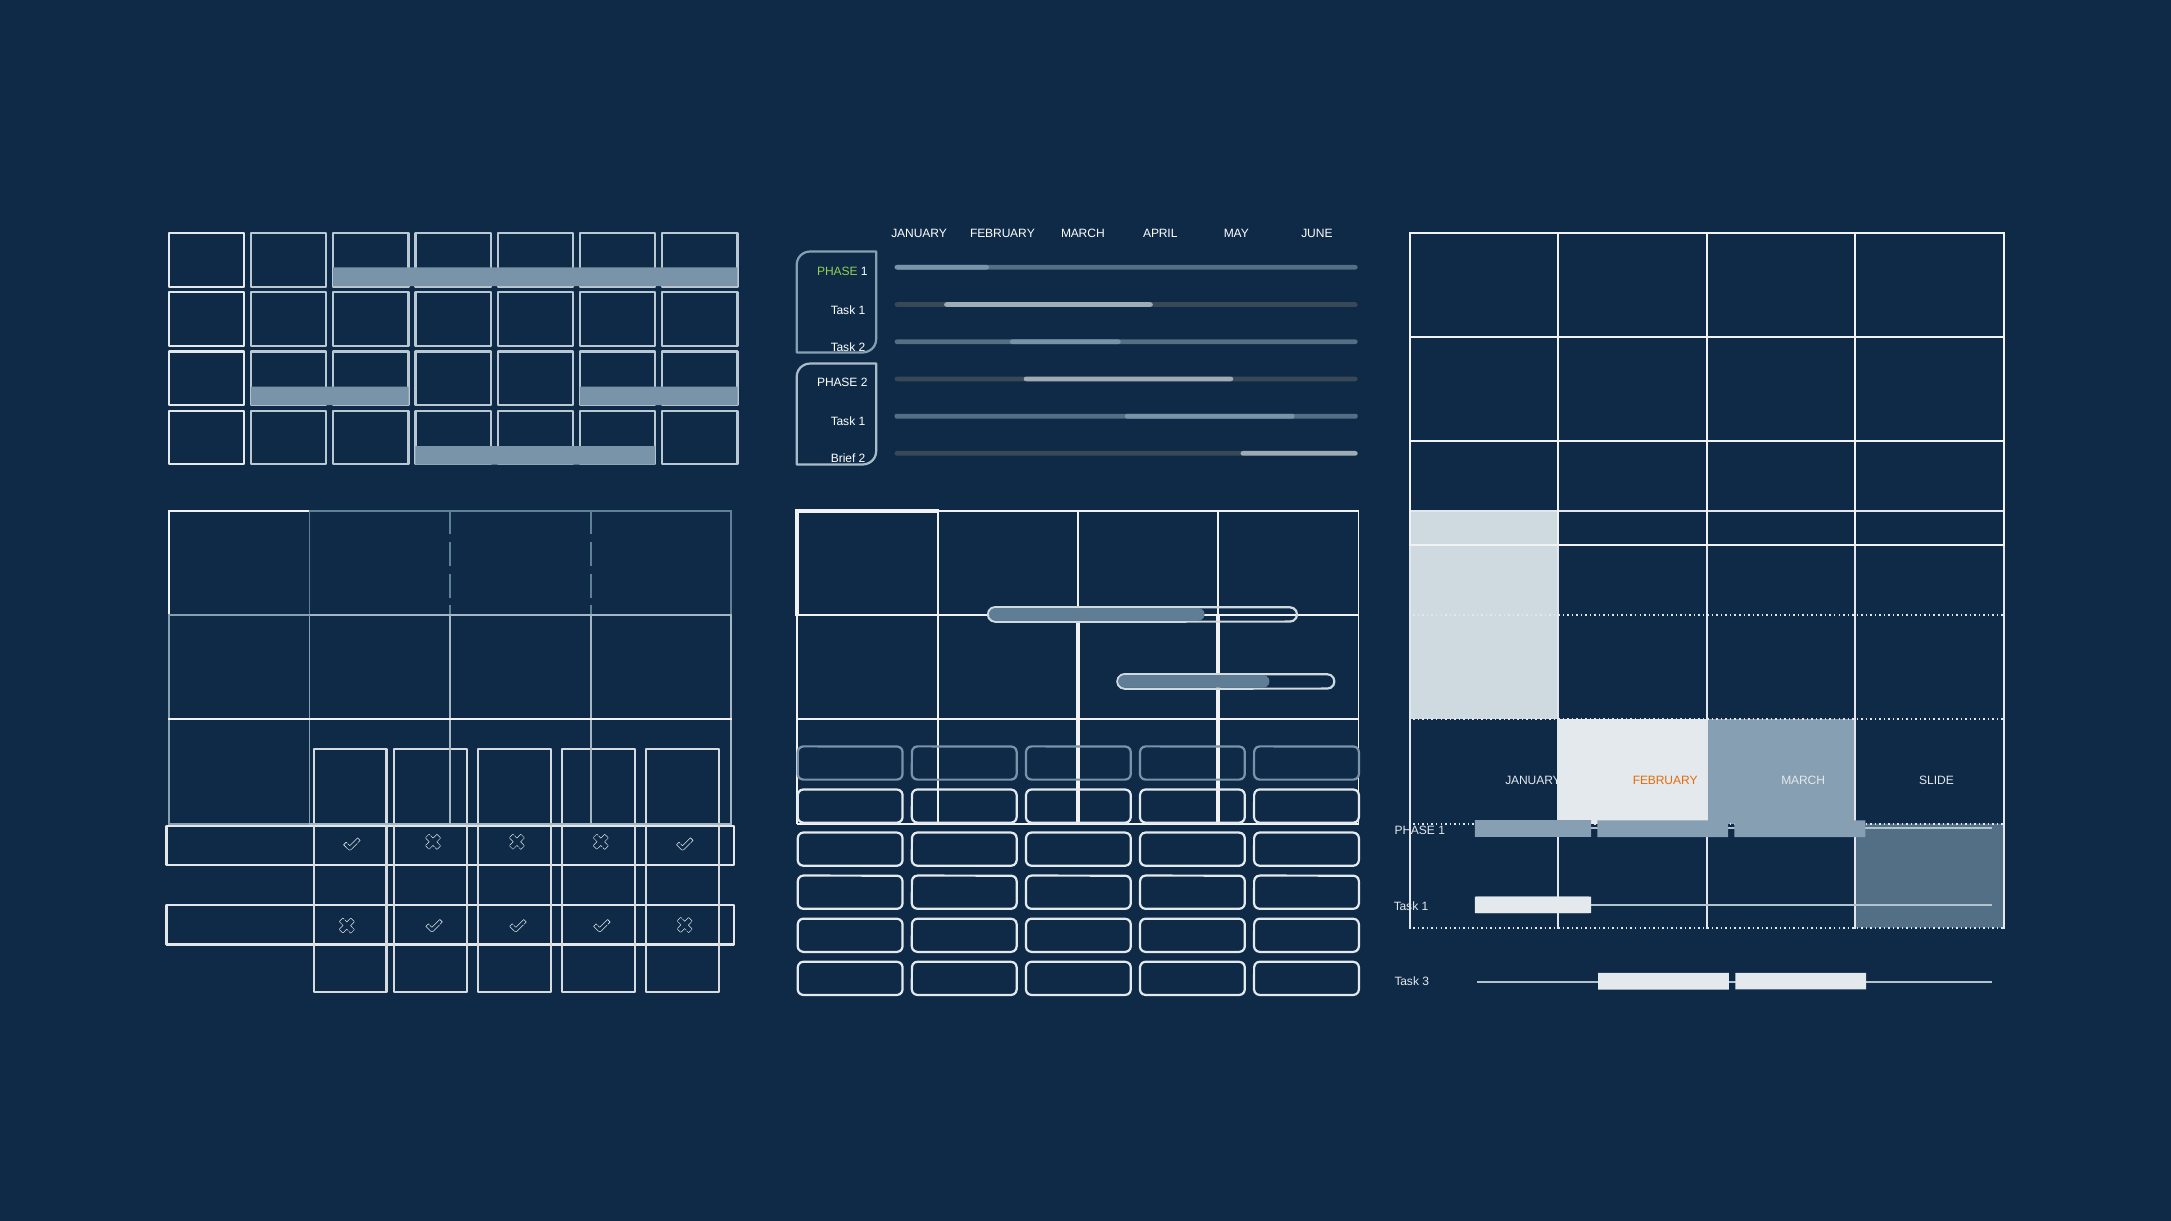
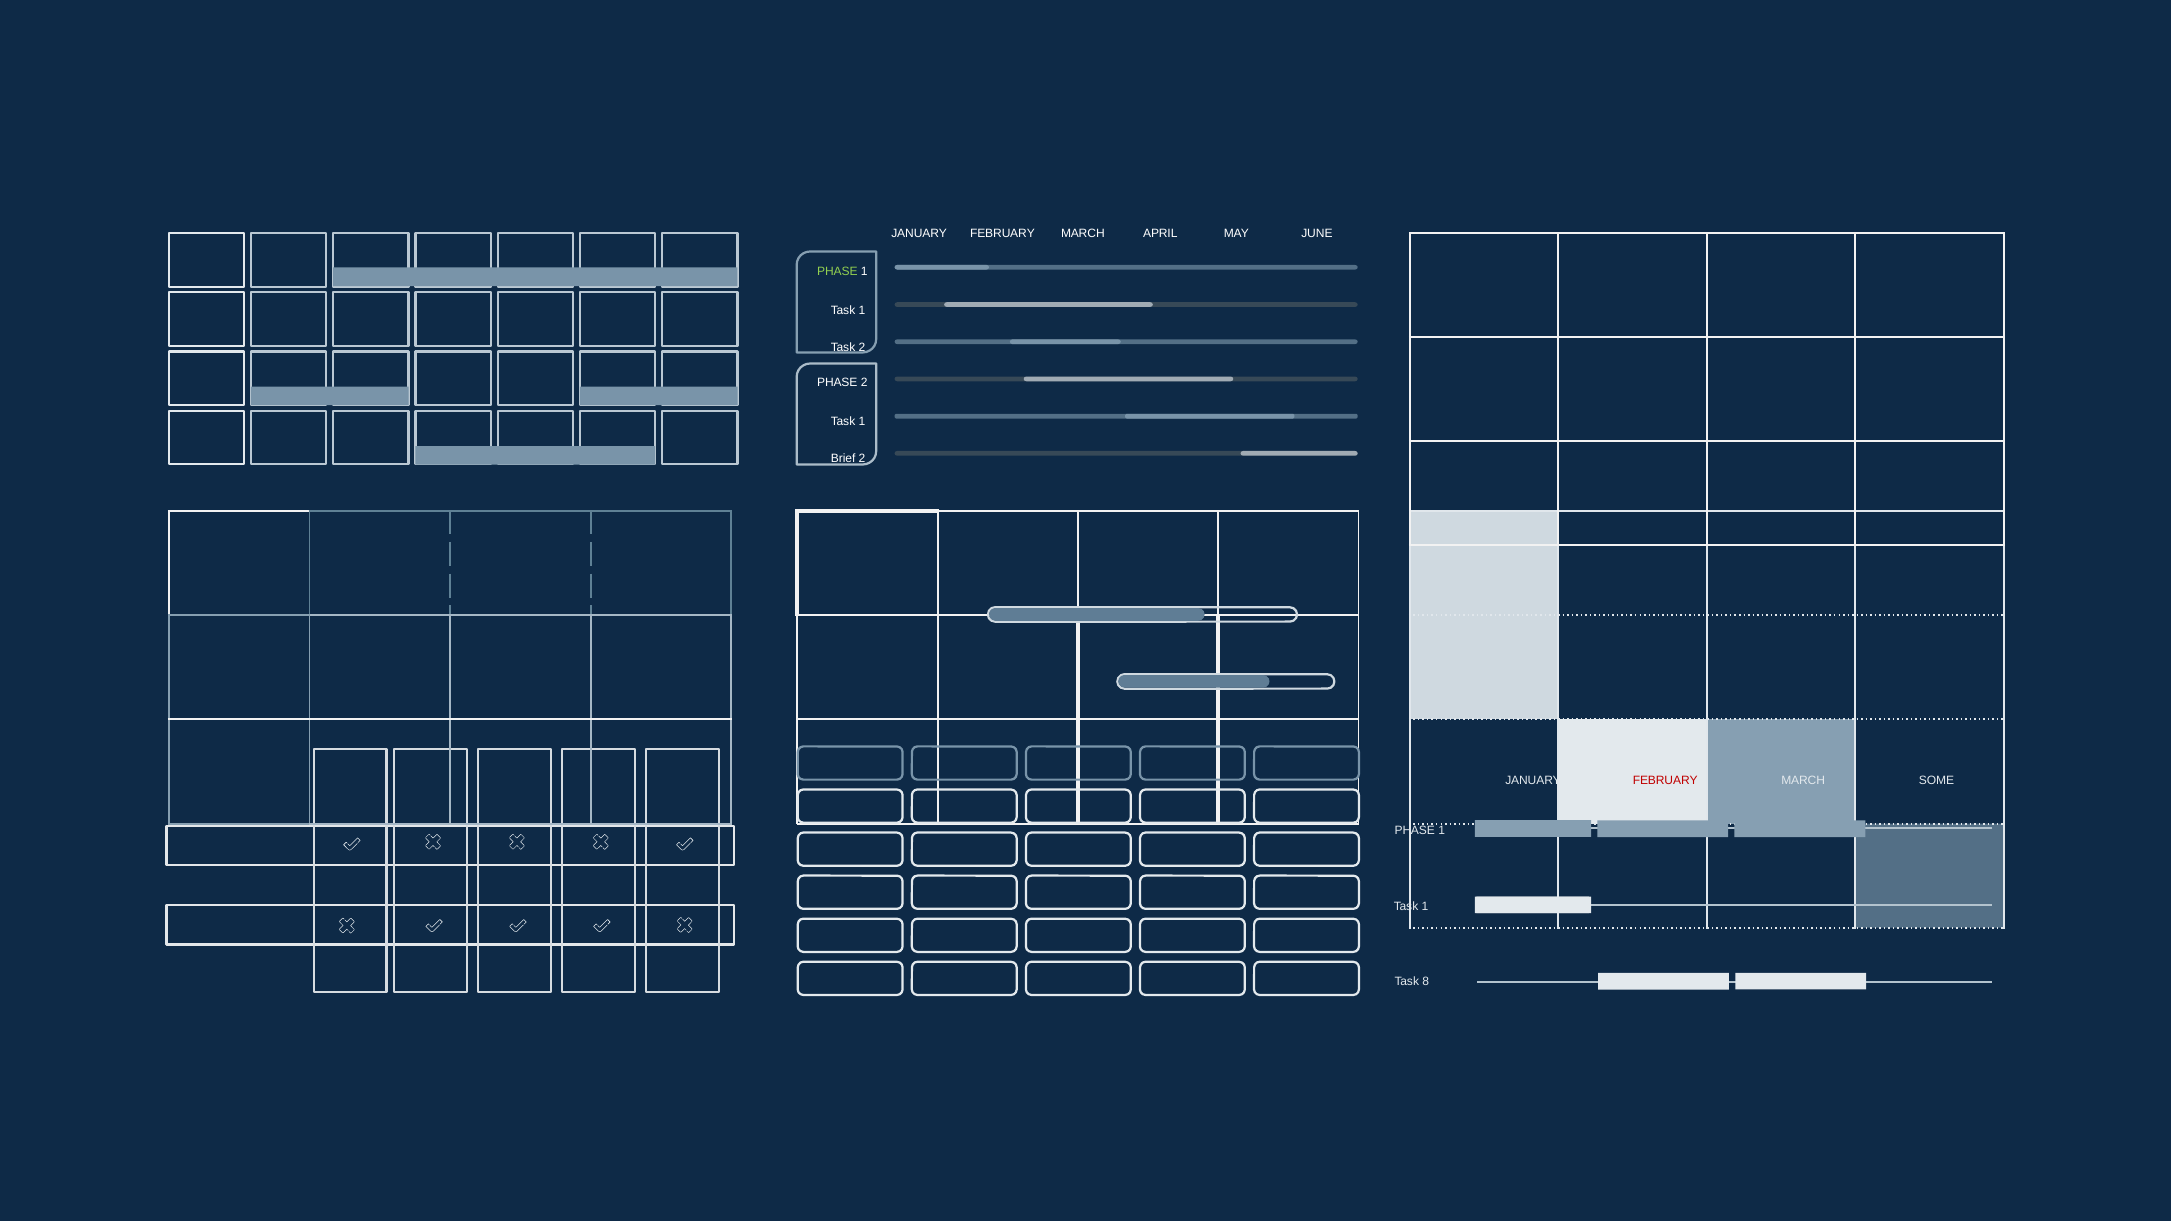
FEBRUARY at (1665, 781) colour: orange -> red
SLIDE: SLIDE -> SOME
3: 3 -> 8
